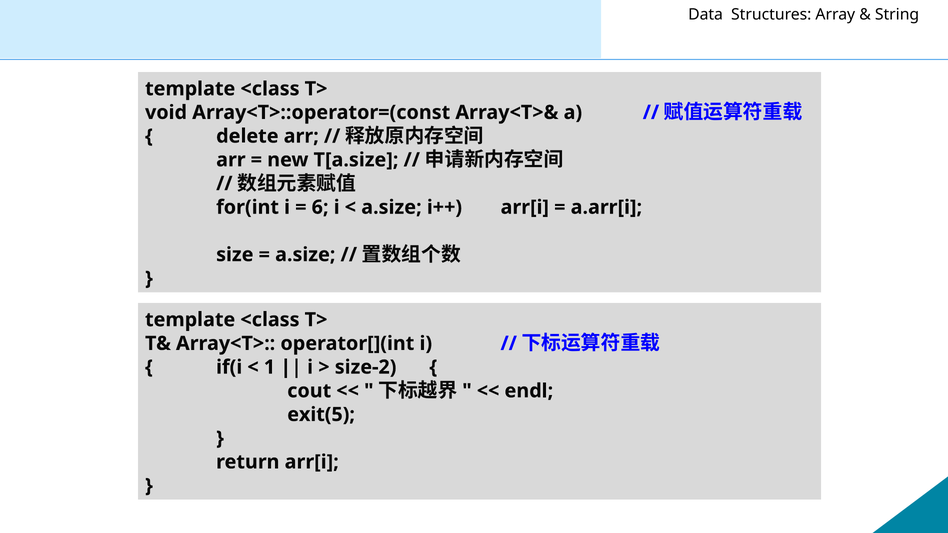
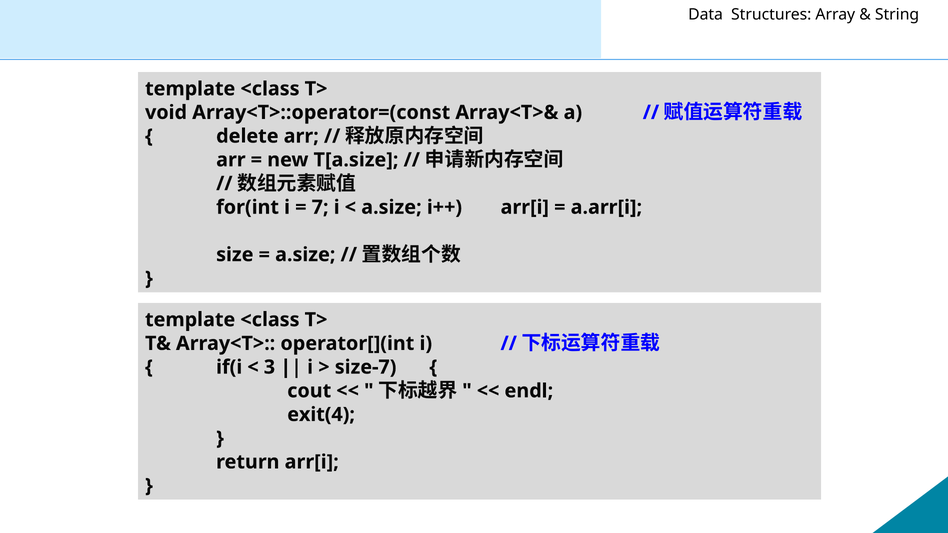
6: 6 -> 7
1: 1 -> 3
size-2: size-2 -> size-7
exit(5: exit(5 -> exit(4
